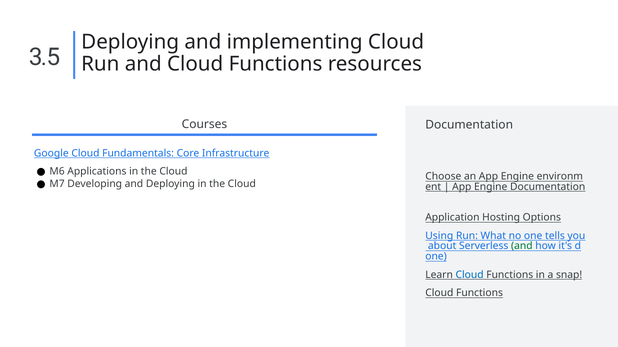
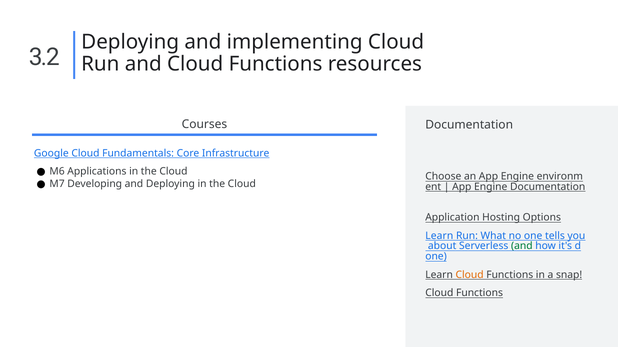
5: 5 -> 2
Using at (439, 236): Using -> Learn
Cloud at (470, 275) colour: blue -> orange
